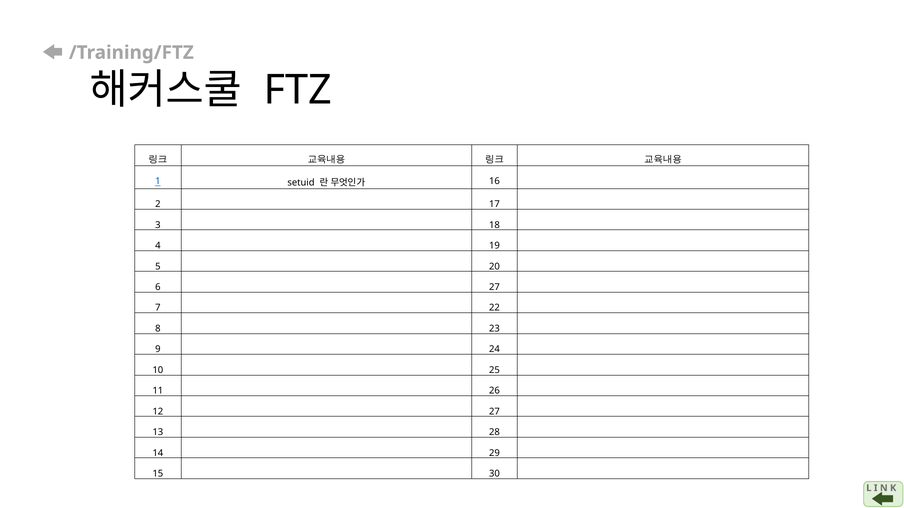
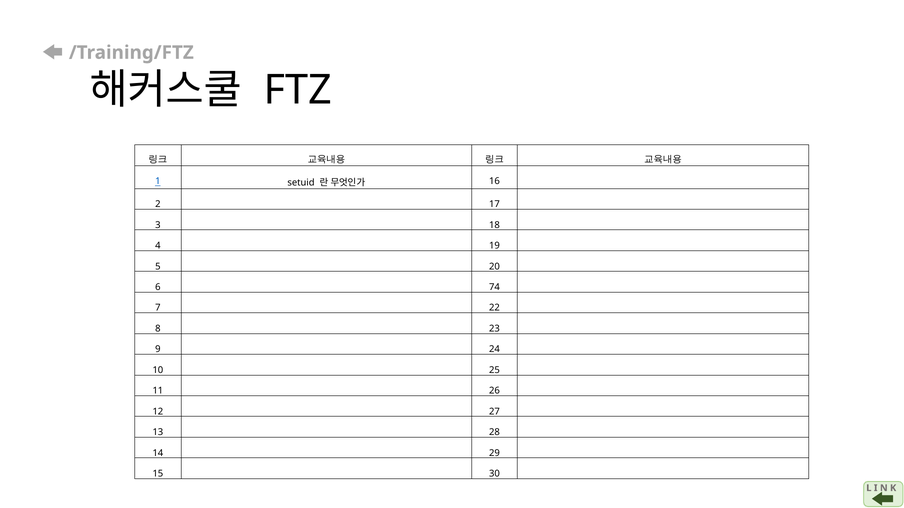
6 27: 27 -> 74
